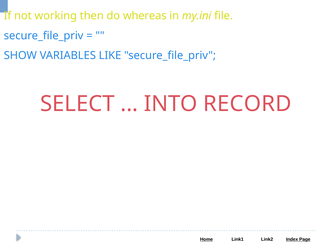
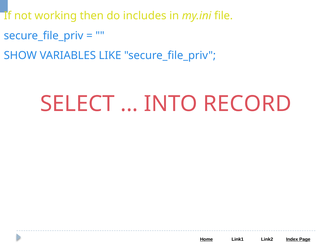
whereas: whereas -> includes
